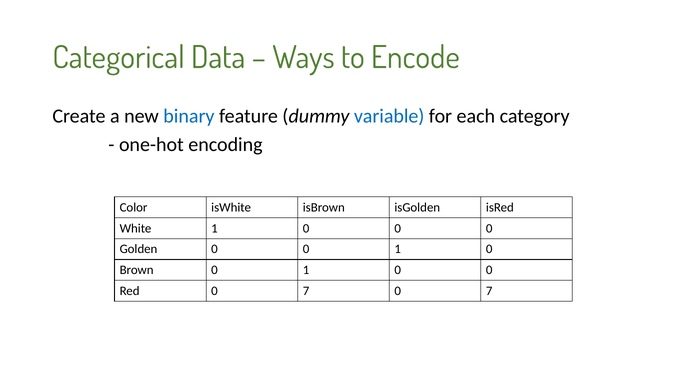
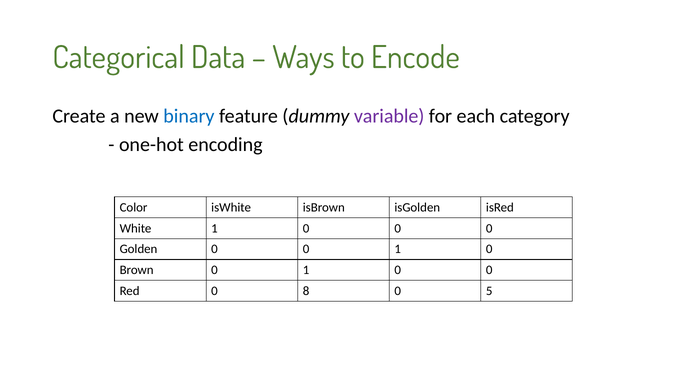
variable colour: blue -> purple
Red 0 7: 7 -> 8
7 at (489, 291): 7 -> 5
